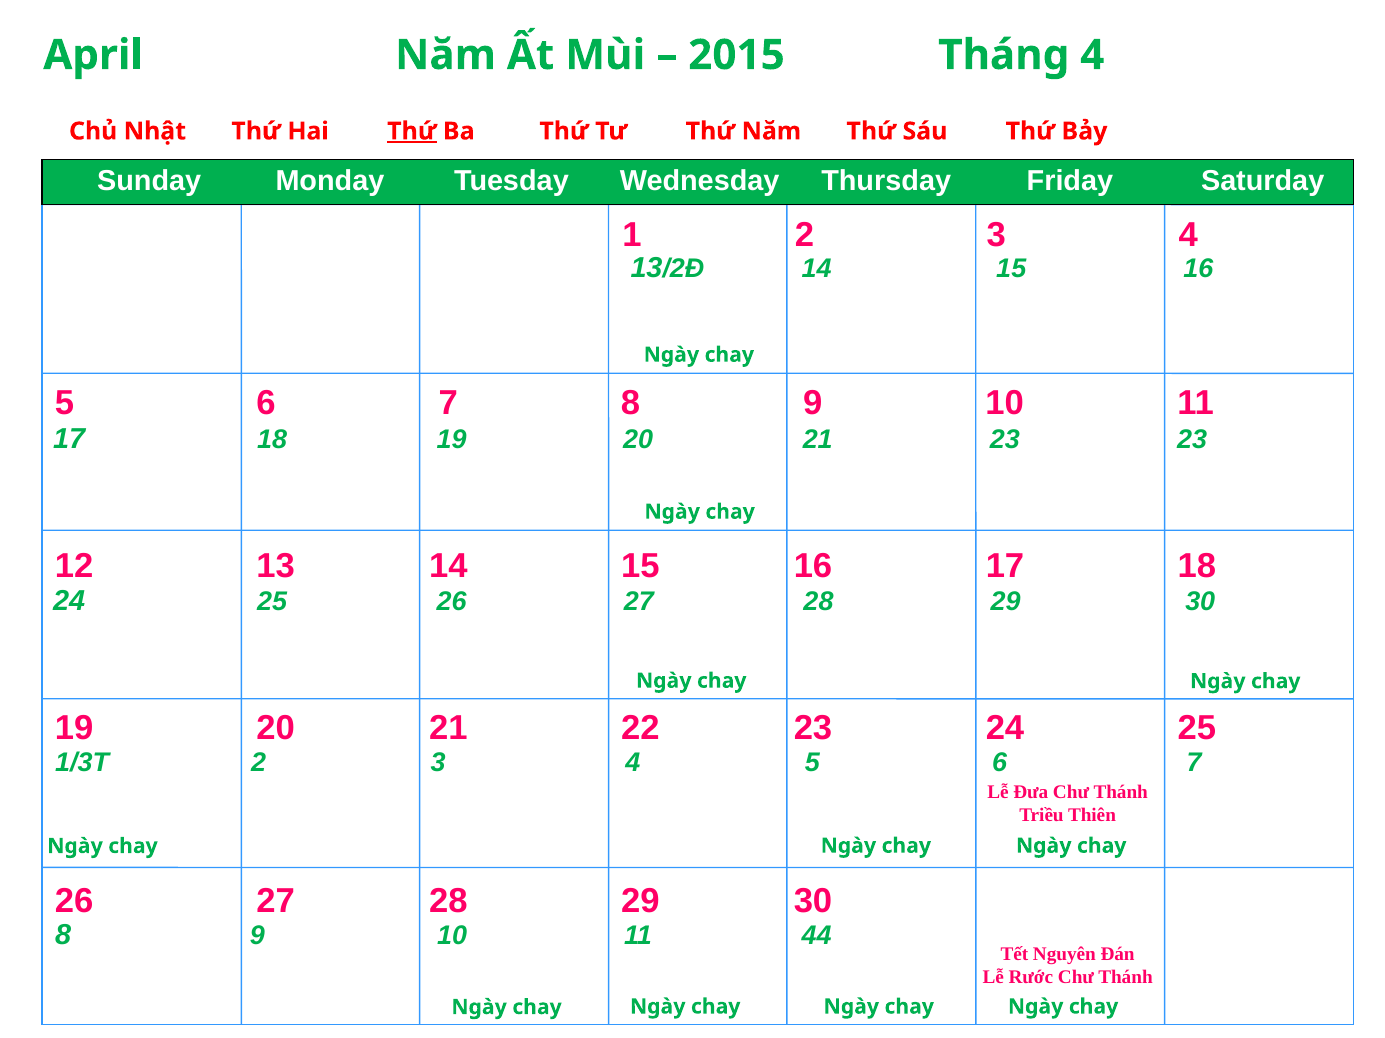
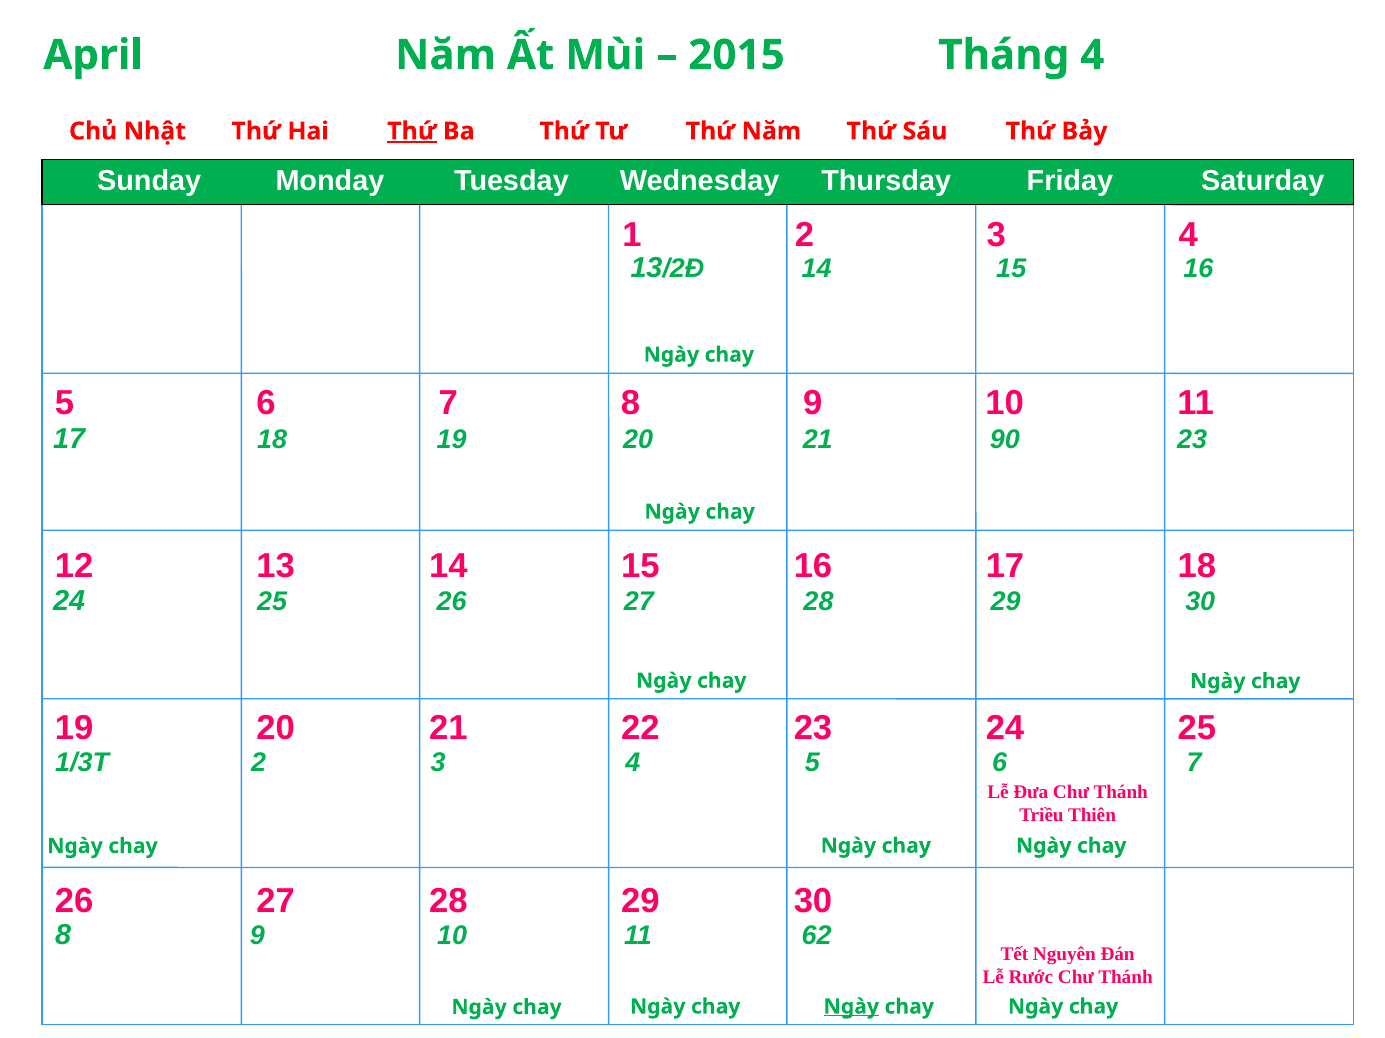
21 23: 23 -> 90
44: 44 -> 62
Ngày at (851, 1007) underline: none -> present
